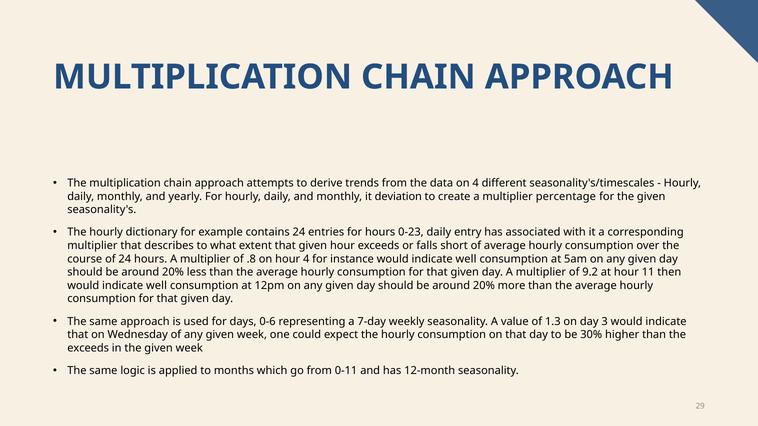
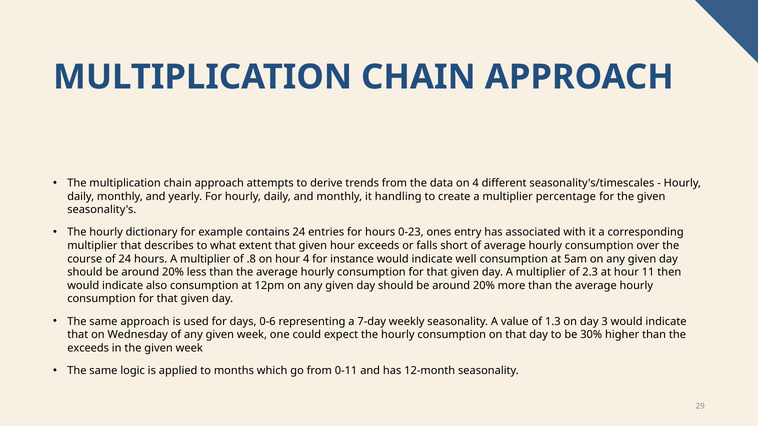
deviation: deviation -> handling
0-23 daily: daily -> ones
9.2: 9.2 -> 2.3
well at (157, 286): well -> also
